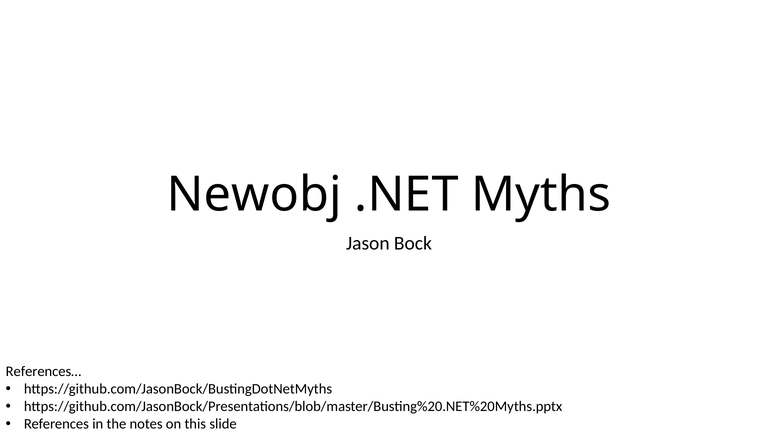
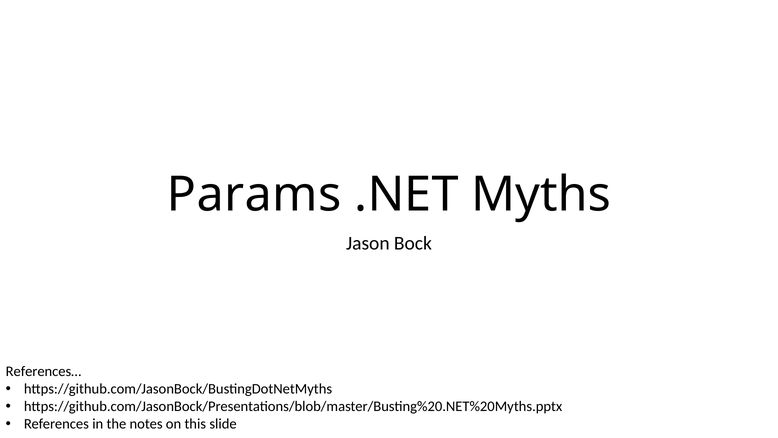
Newobj: Newobj -> Params
